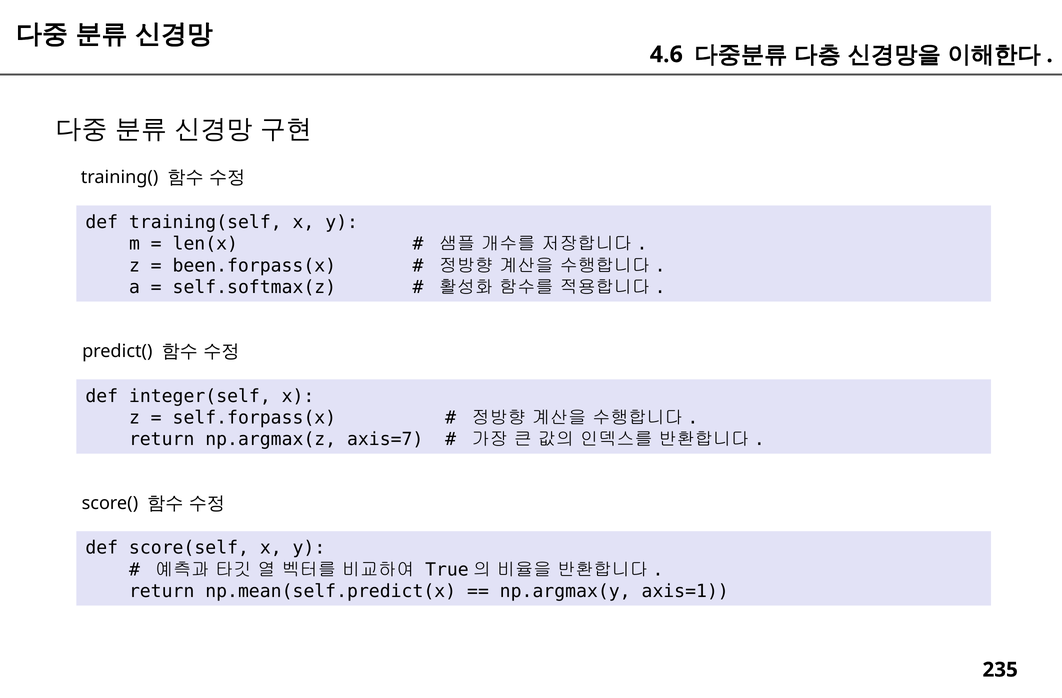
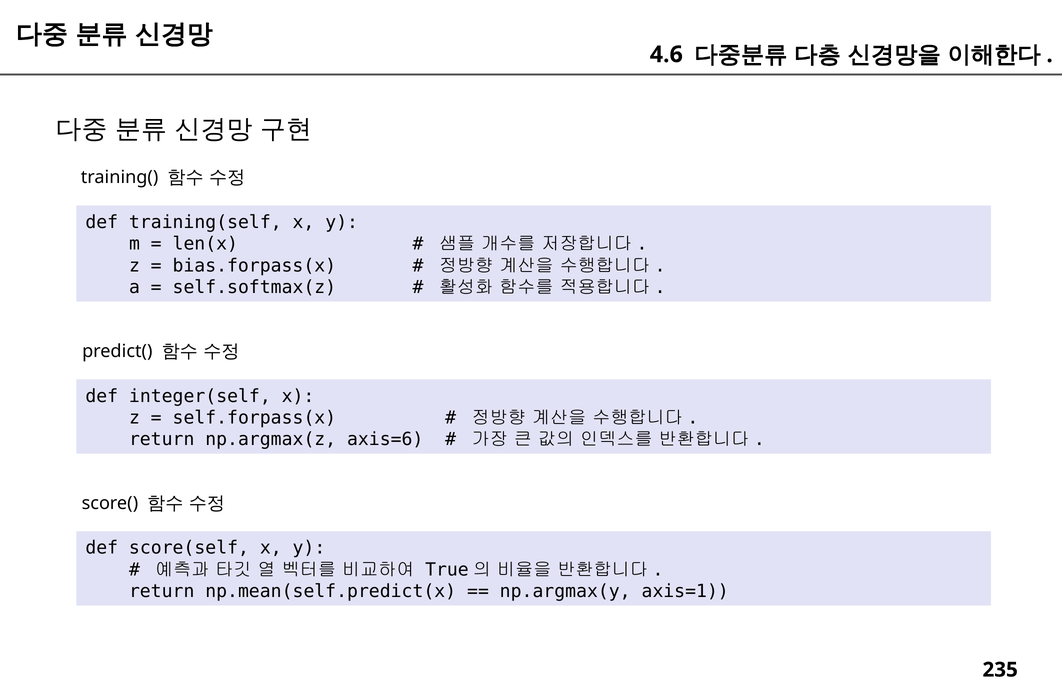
been.forpass(x: been.forpass(x -> bias.forpass(x
axis=7: axis=7 -> axis=6
